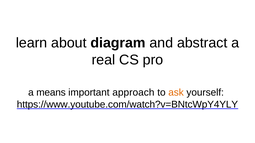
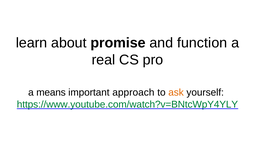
diagram: diagram -> promise
abstract: abstract -> function
https://www.youtube.com/watch?v=BNtcWpY4YLY colour: black -> green
